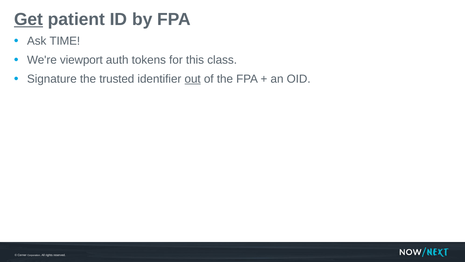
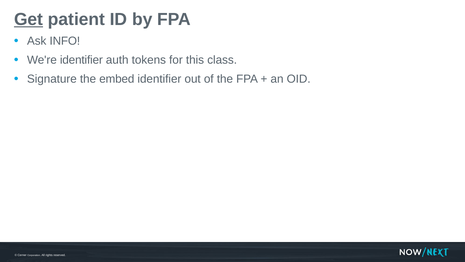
TIME: TIME -> INFO
We're viewport: viewport -> identifier
trusted: trusted -> embed
out underline: present -> none
